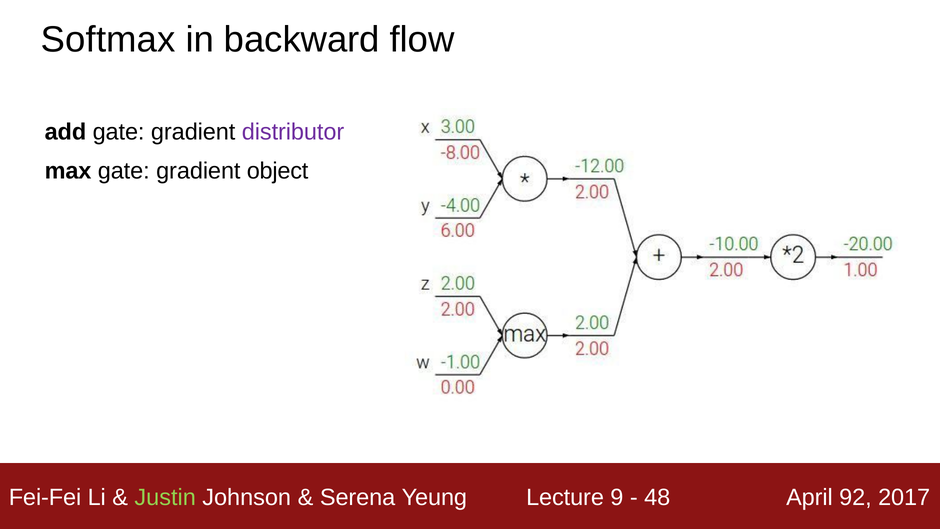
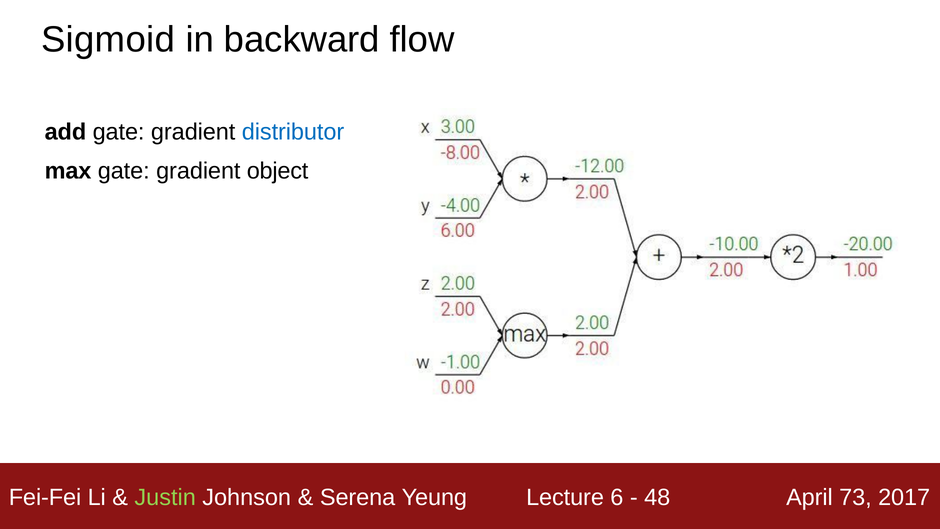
Softmax: Softmax -> Sigmoid
distributor colour: purple -> blue
9: 9 -> 6
92: 92 -> 73
